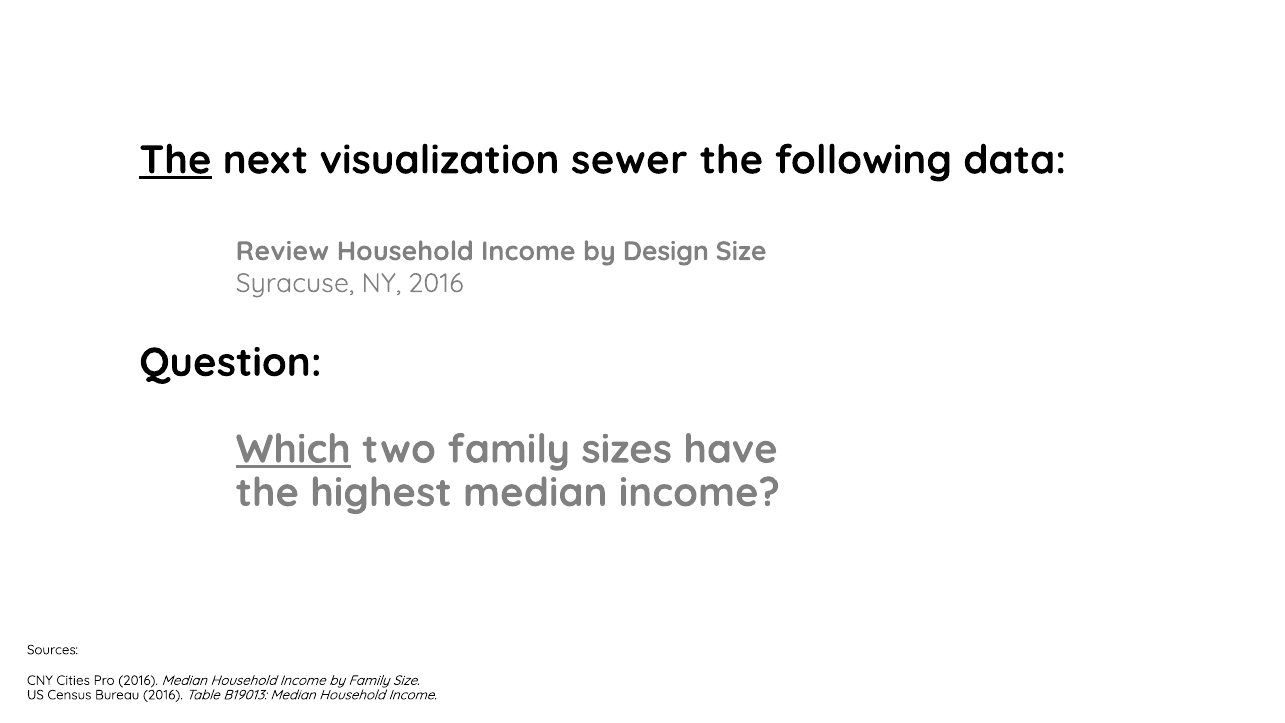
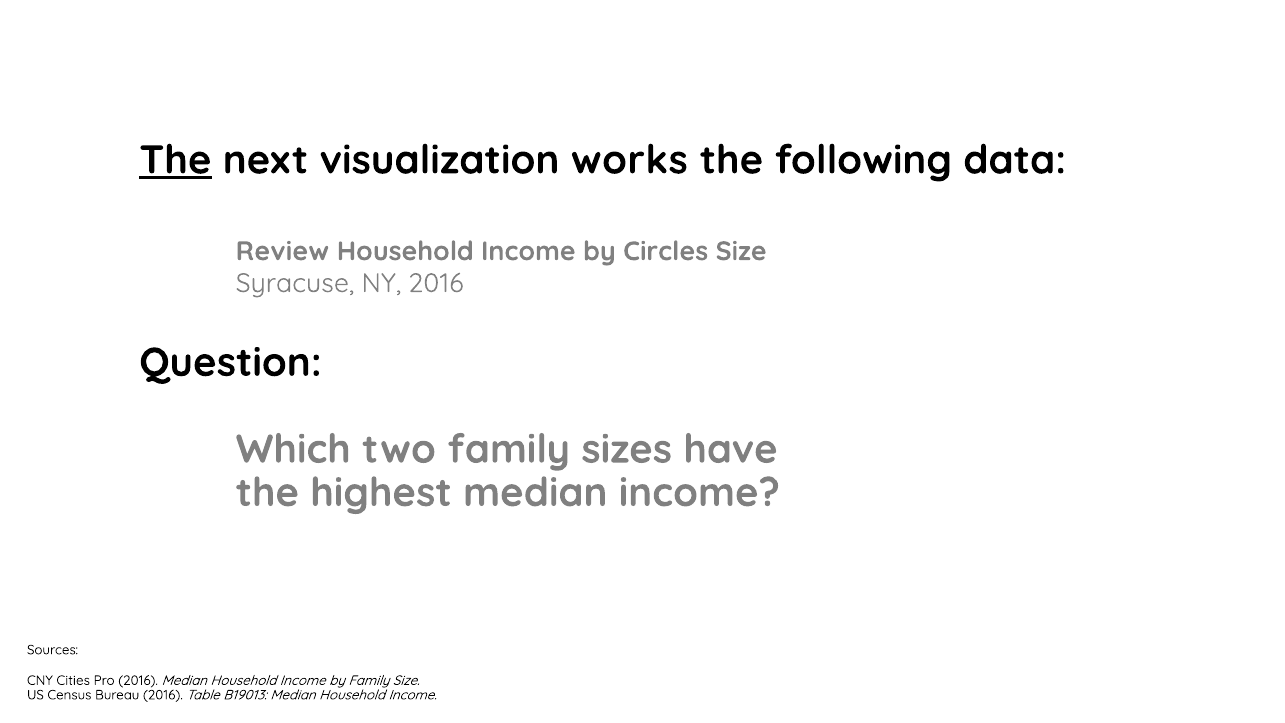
sewer: sewer -> works
Design: Design -> Circles
Which underline: present -> none
